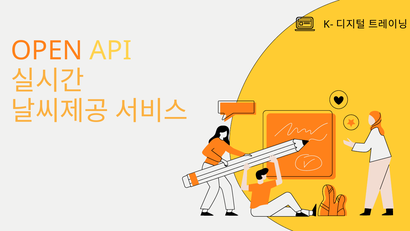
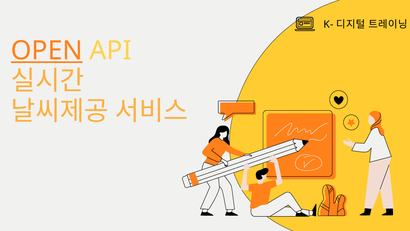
OPEN underline: none -> present
